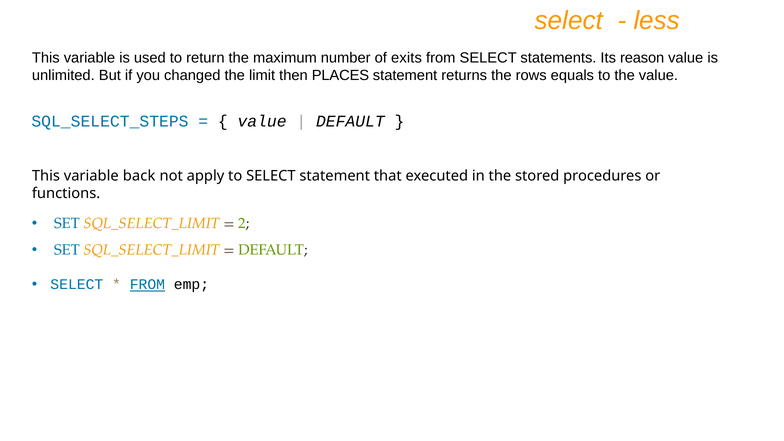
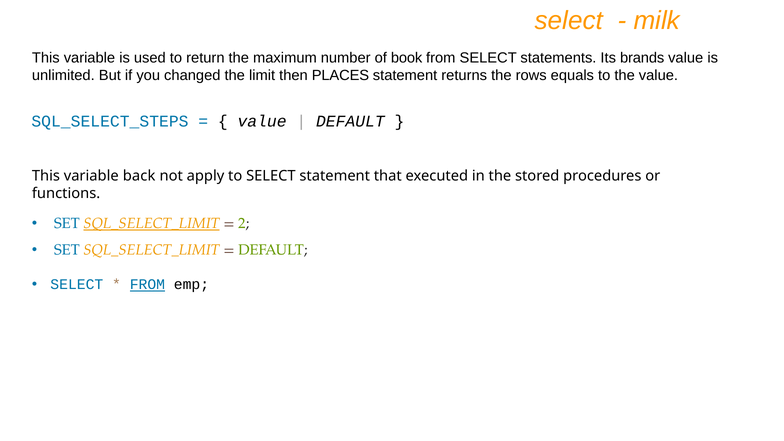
less: less -> milk
exits: exits -> book
reason: reason -> brands
SQL_SELECT_LIMIT at (151, 224) underline: none -> present
